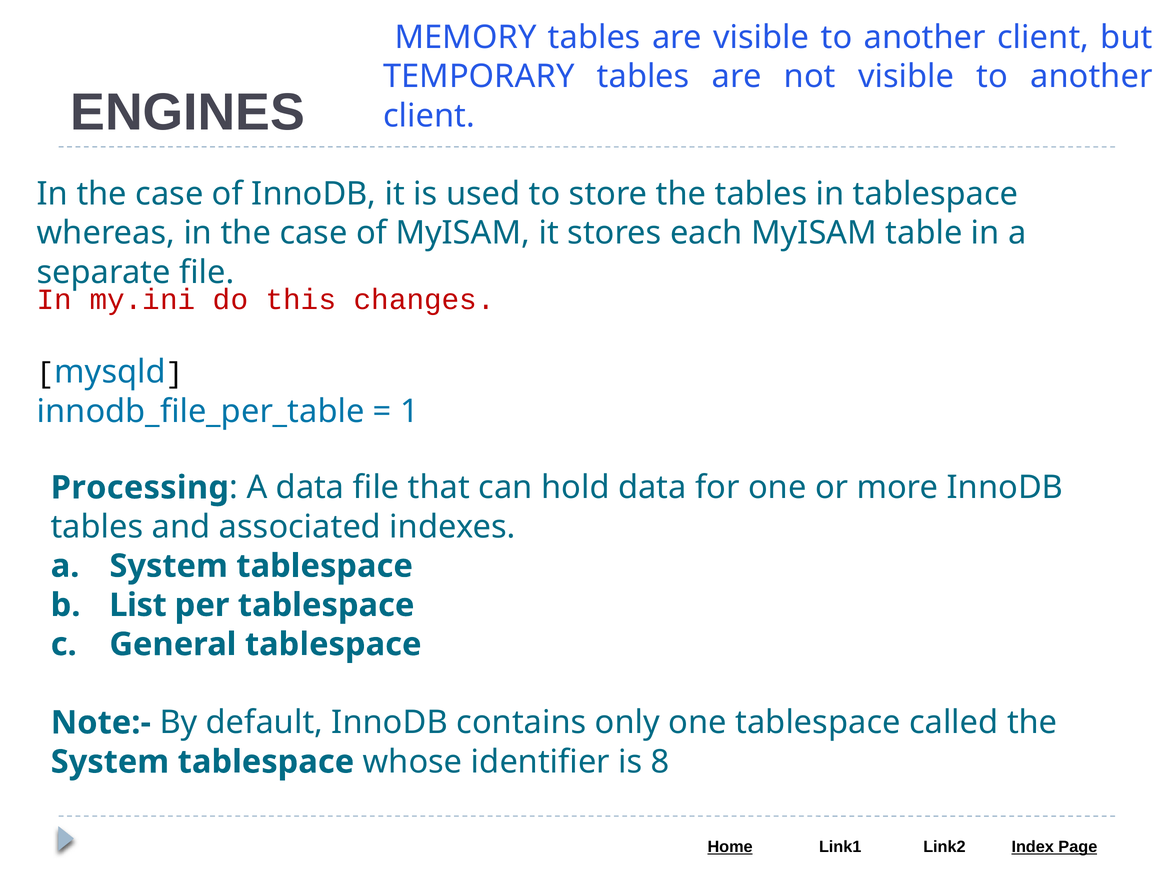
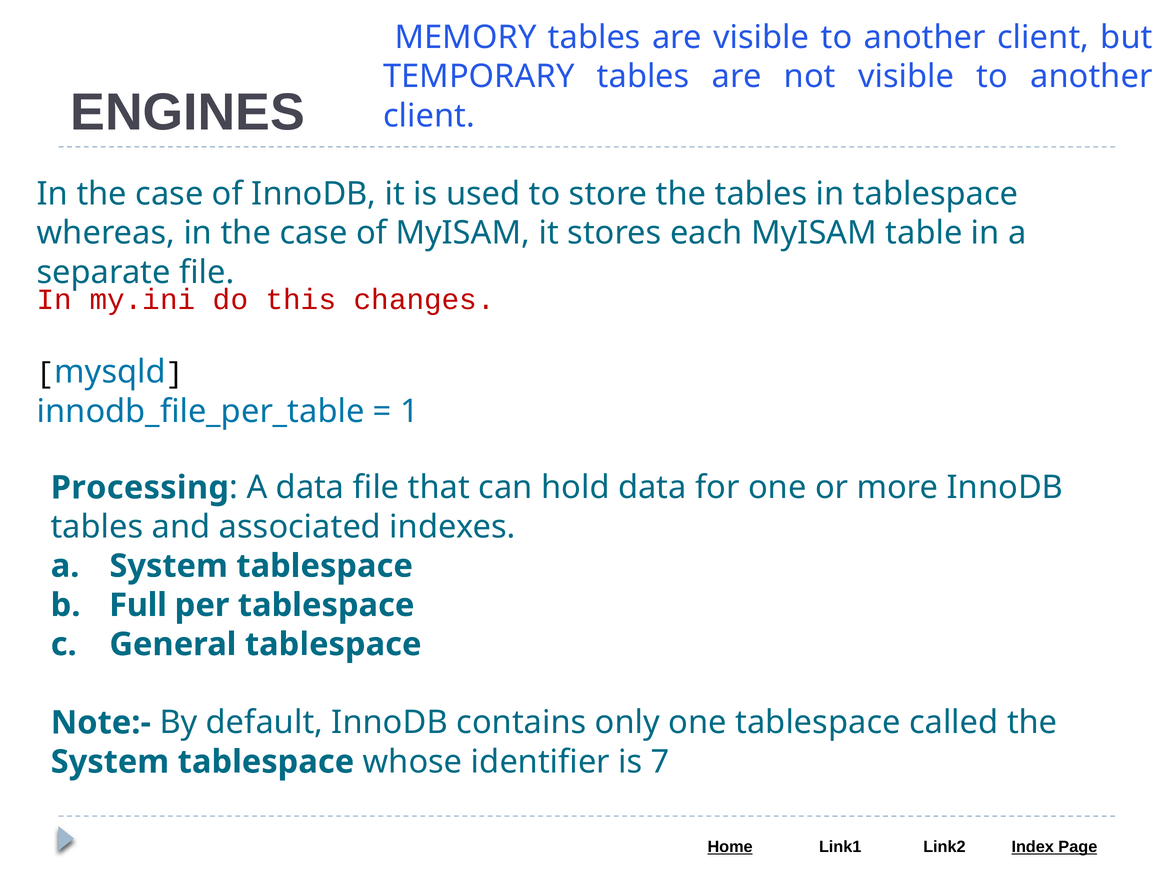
List: List -> Full
8: 8 -> 7
